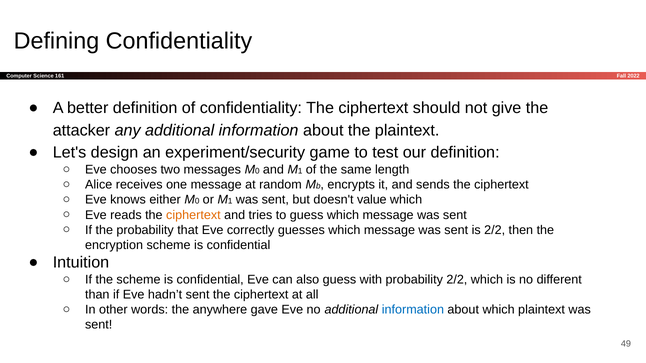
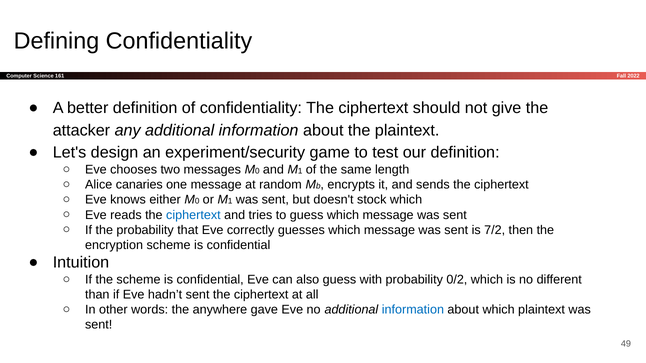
receives: receives -> canaries
value: value -> stock
ciphertext at (193, 215) colour: orange -> blue
is 2/2: 2/2 -> 7/2
probability 2/2: 2/2 -> 0/2
